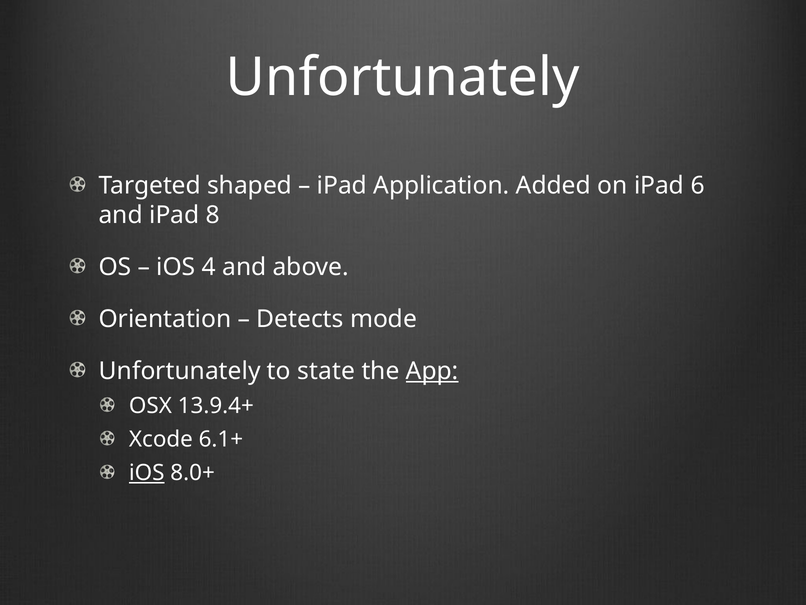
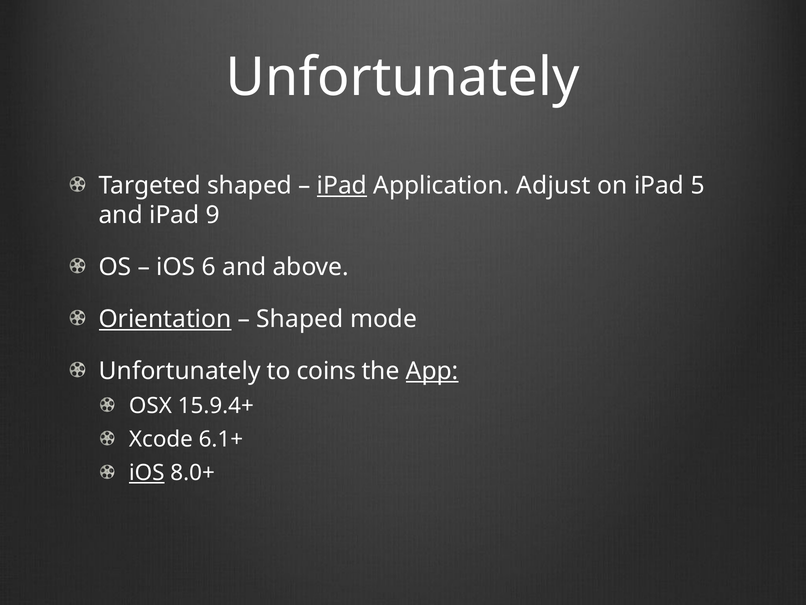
iPad at (342, 185) underline: none -> present
Added: Added -> Adjust
6: 6 -> 5
8: 8 -> 9
4: 4 -> 6
Orientation underline: none -> present
Detects at (300, 319): Detects -> Shaped
state: state -> coins
13.9.4+: 13.9.4+ -> 15.9.4+
